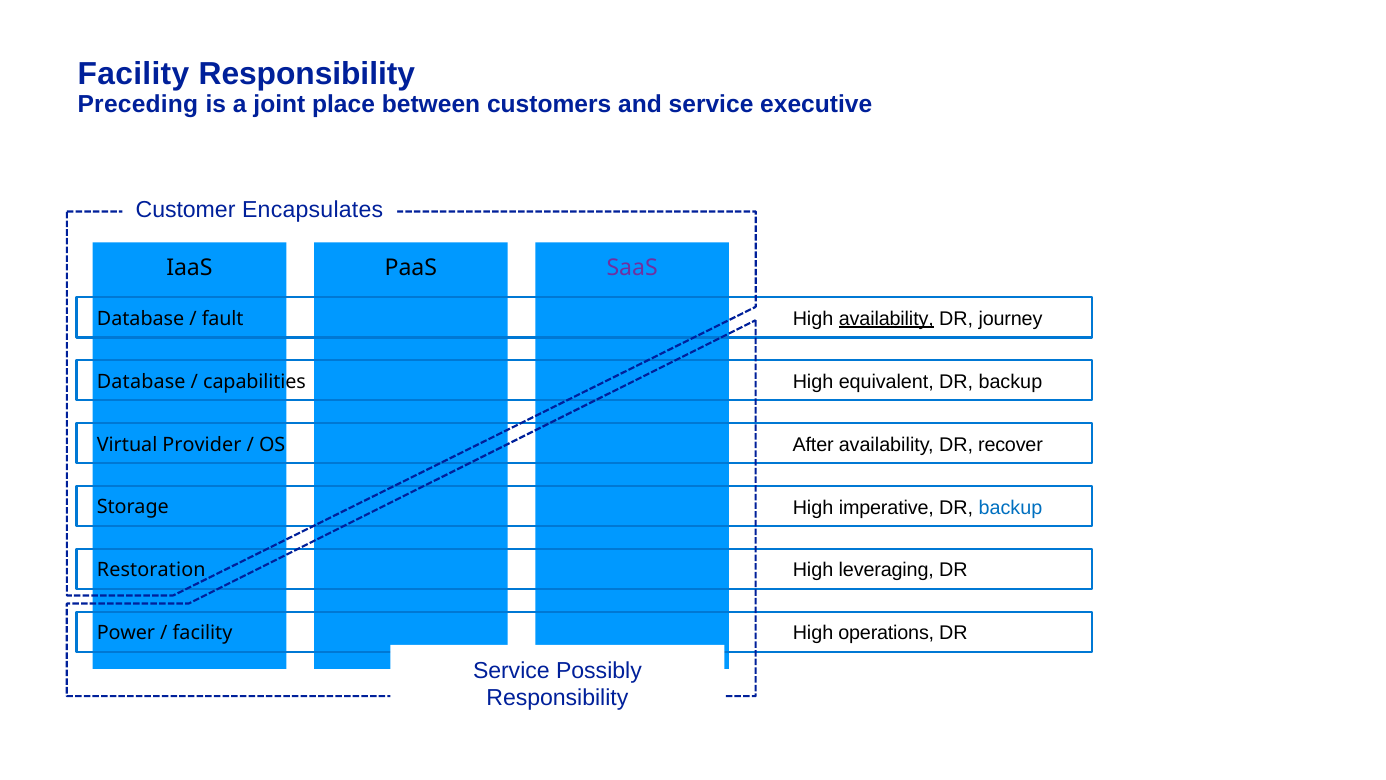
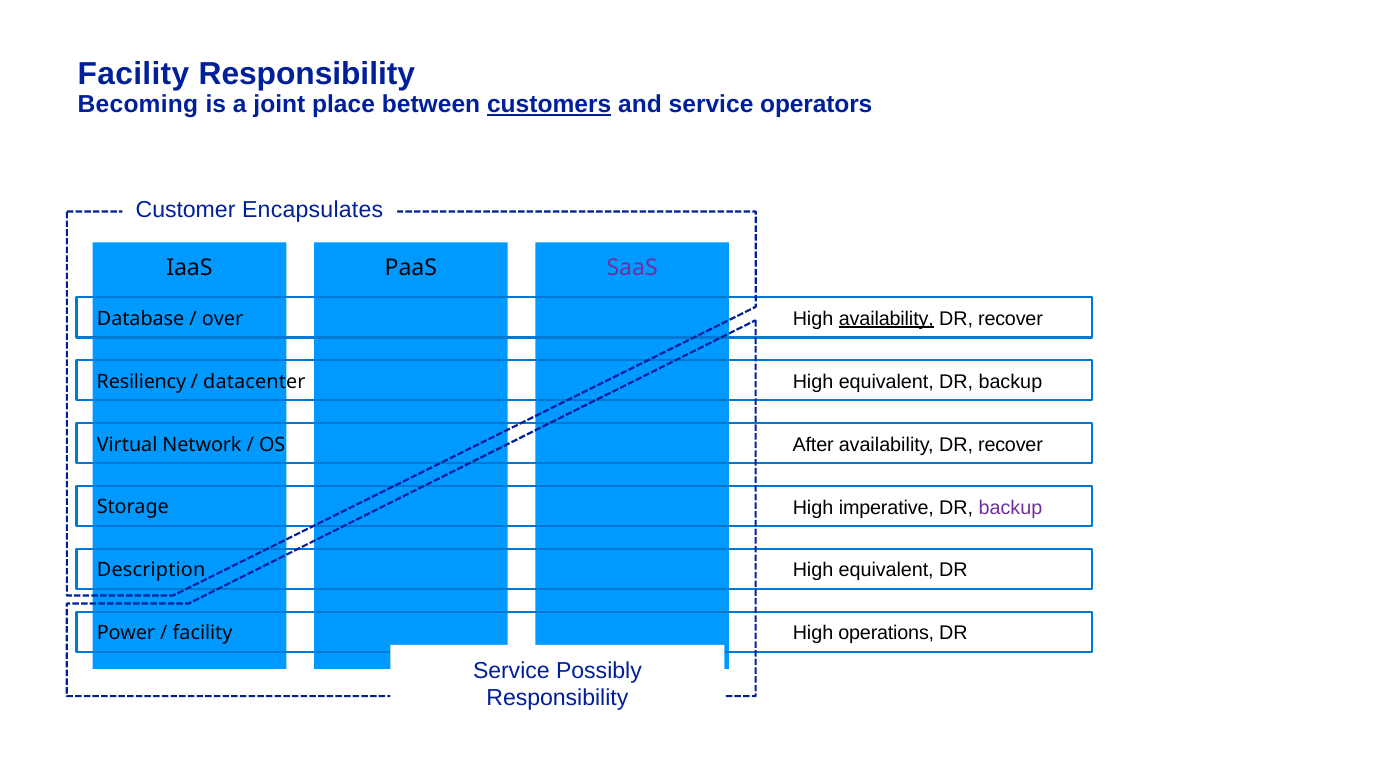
Preceding: Preceding -> Becoming
customers underline: none -> present
executive: executive -> operators
journey at (1010, 318): journey -> recover
fault: fault -> over
Database at (141, 381): Database -> Resiliency
capabilities: capabilities -> datacenter
Provider: Provider -> Network
backup at (1010, 507) colour: blue -> purple
leveraging at (886, 570): leveraging -> equivalent
Restoration: Restoration -> Description
